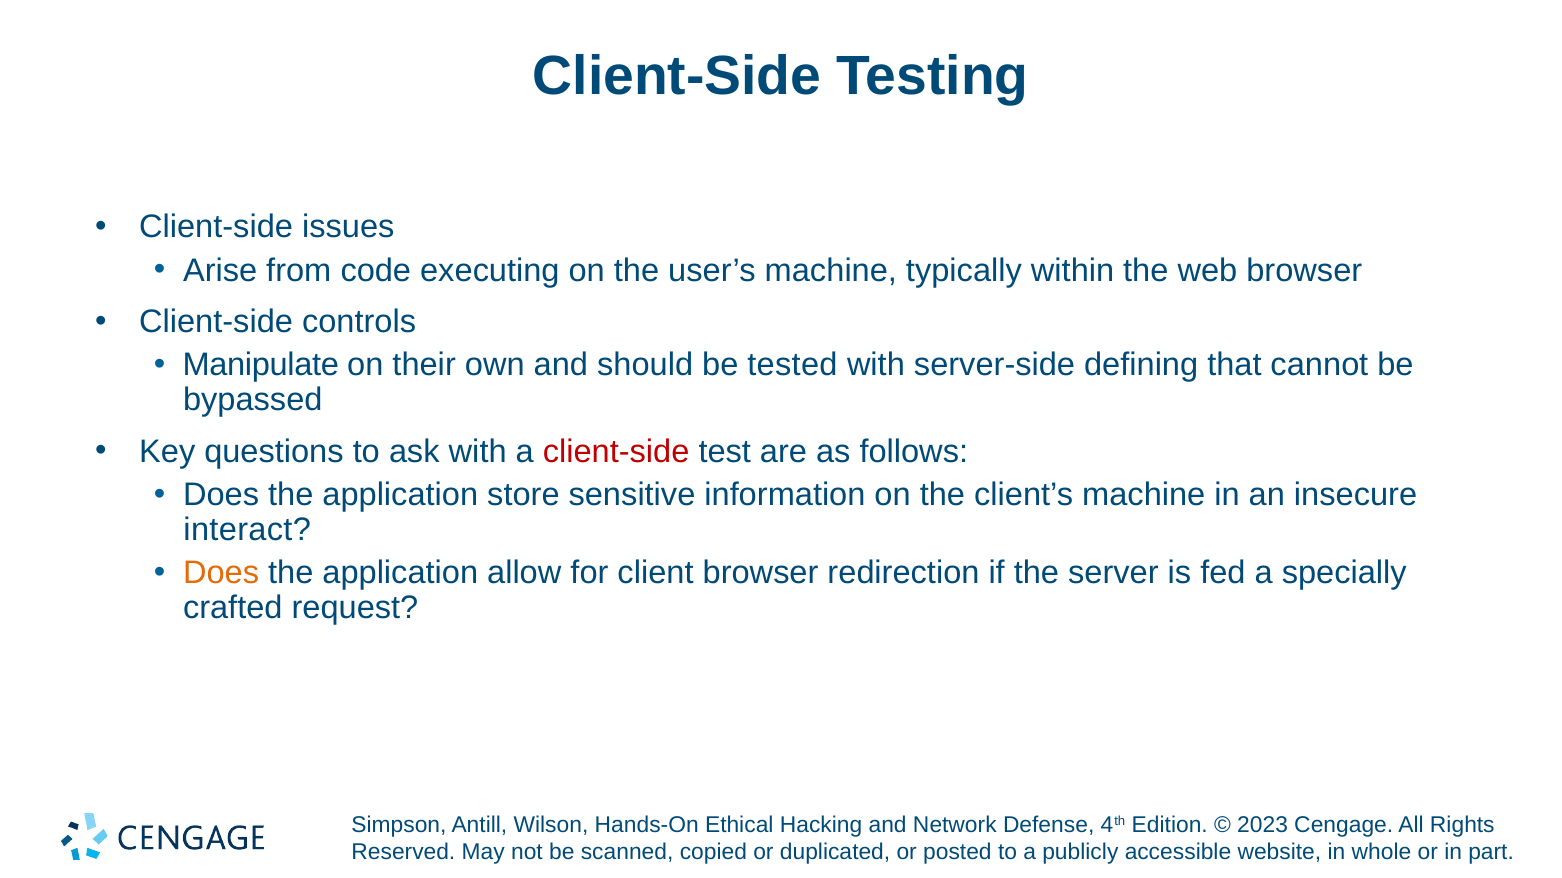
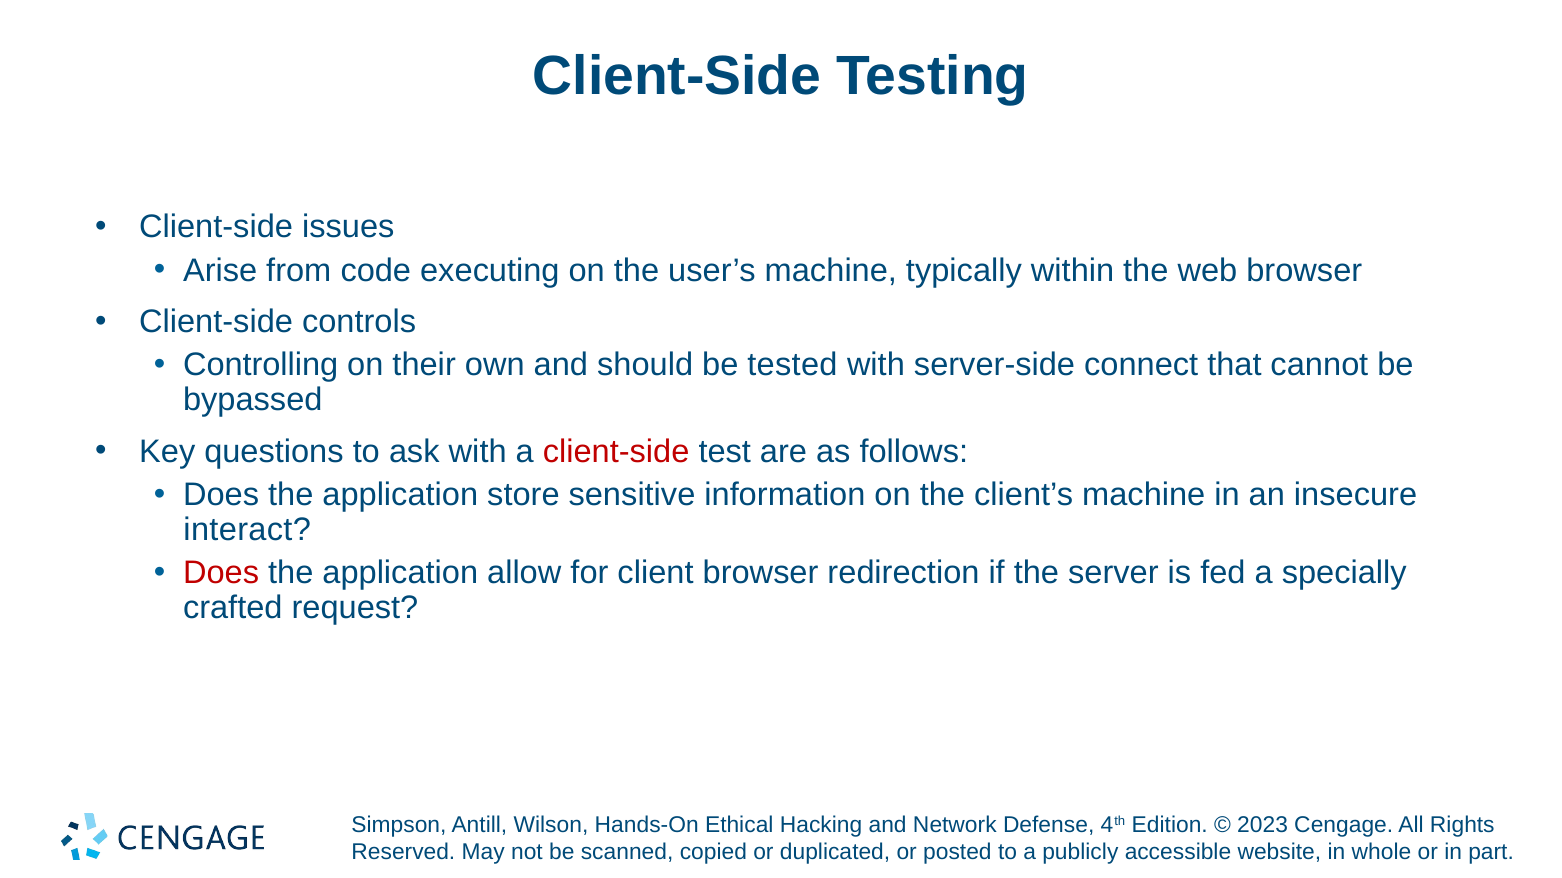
Manipulate: Manipulate -> Controlling
defining: defining -> connect
Does at (221, 573) colour: orange -> red
